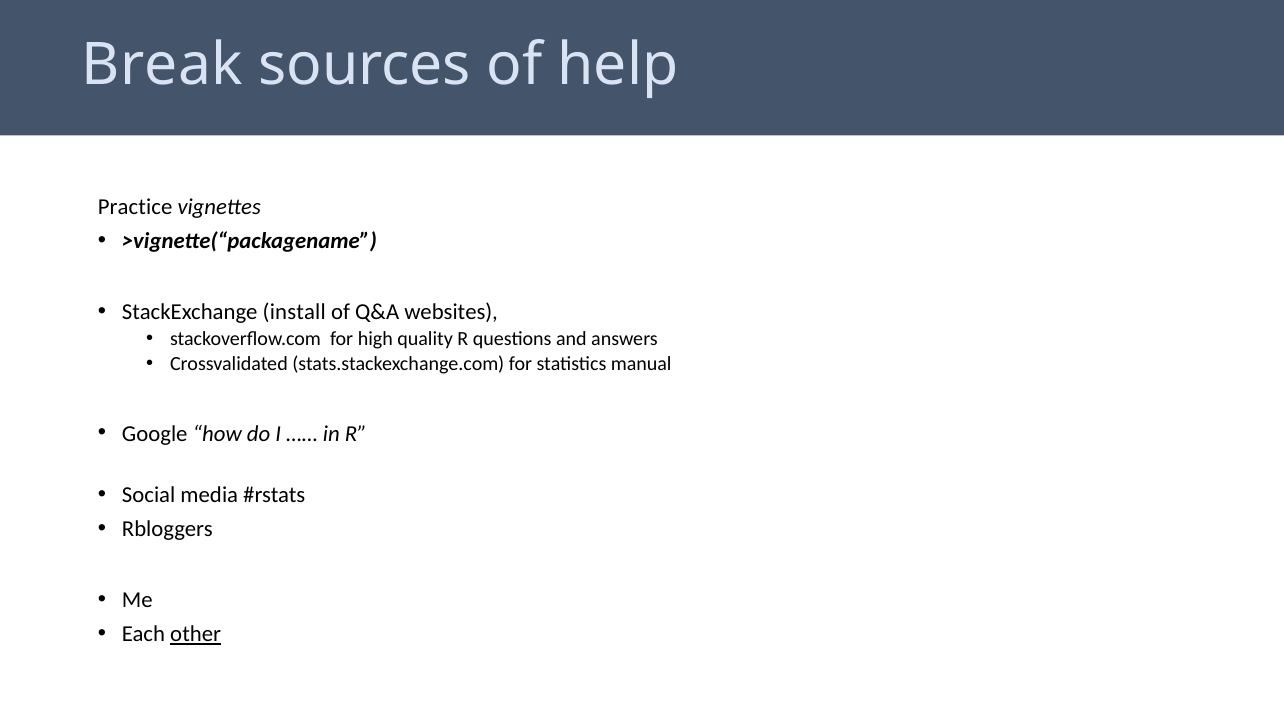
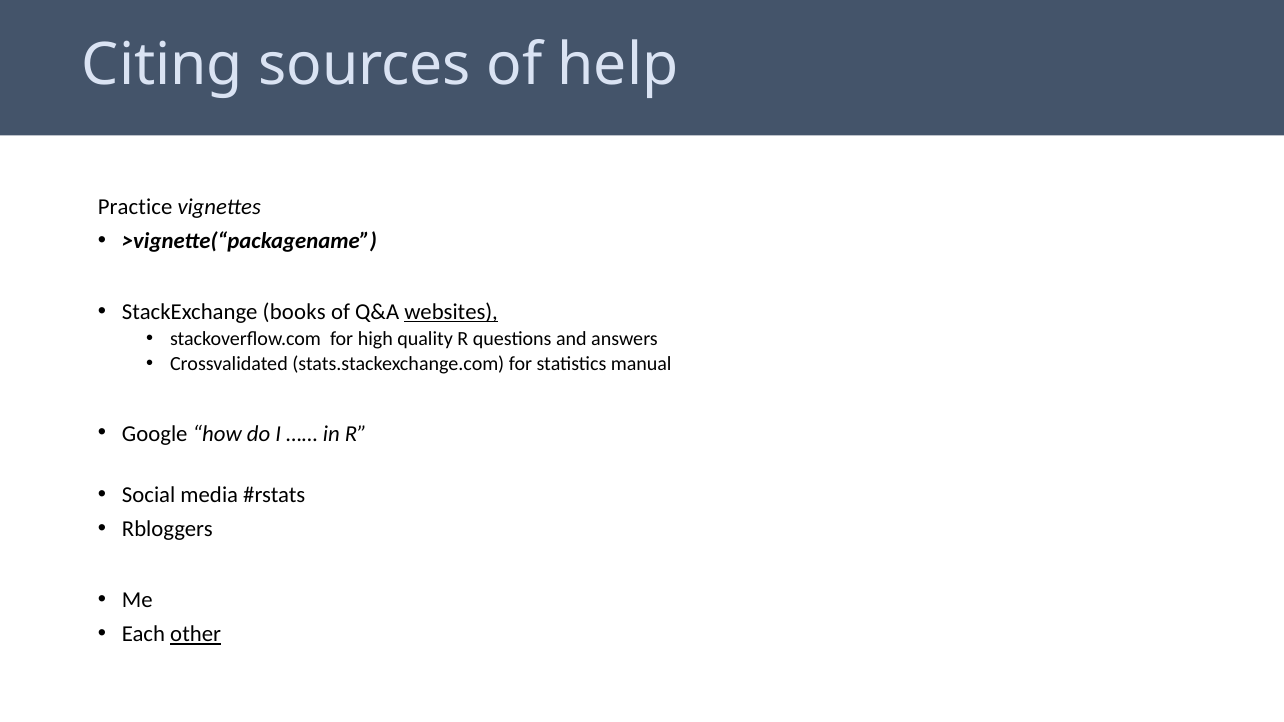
Break: Break -> Citing
install: install -> books
websites underline: none -> present
